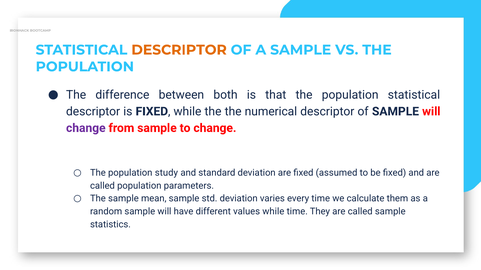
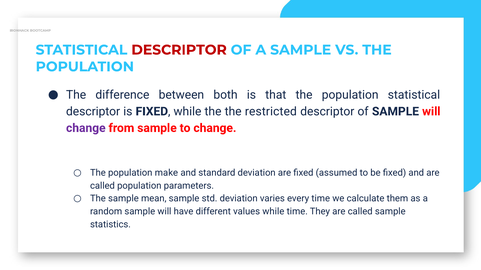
DESCRIPTOR at (179, 50) colour: orange -> red
numerical: numerical -> restricted
study: study -> make
